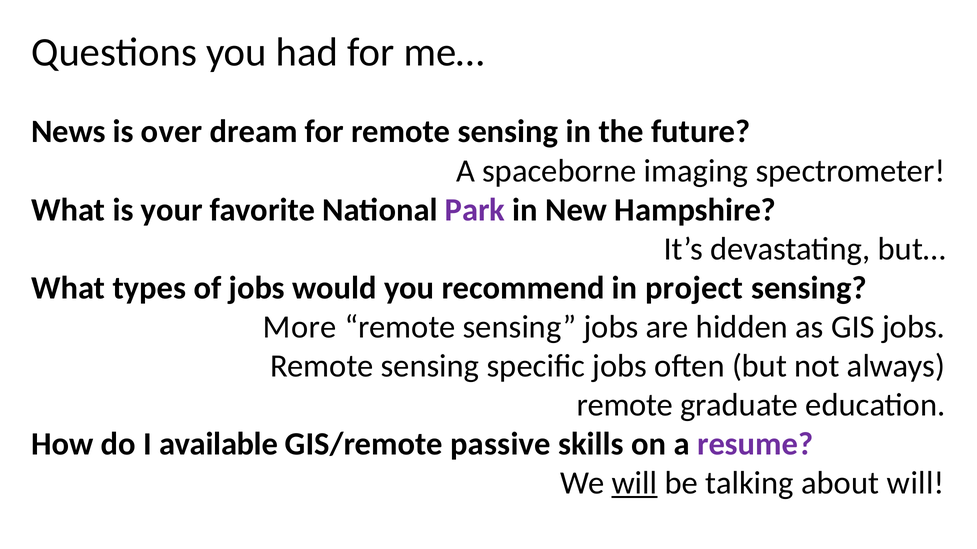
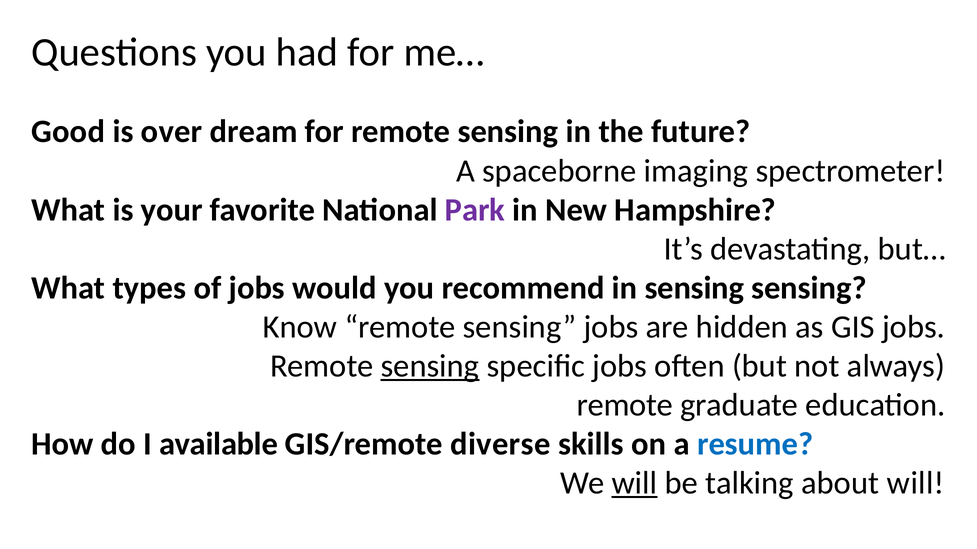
News: News -> Good
in project: project -> sensing
More: More -> Know
sensing at (430, 366) underline: none -> present
passive: passive -> diverse
resume colour: purple -> blue
